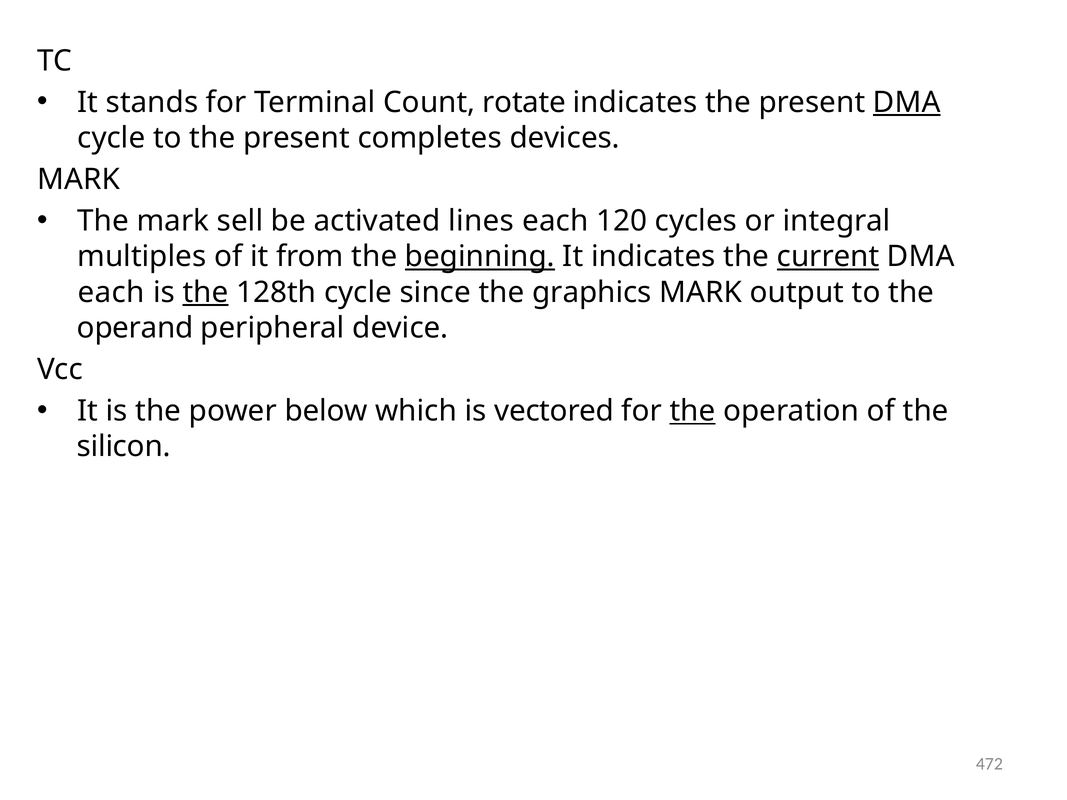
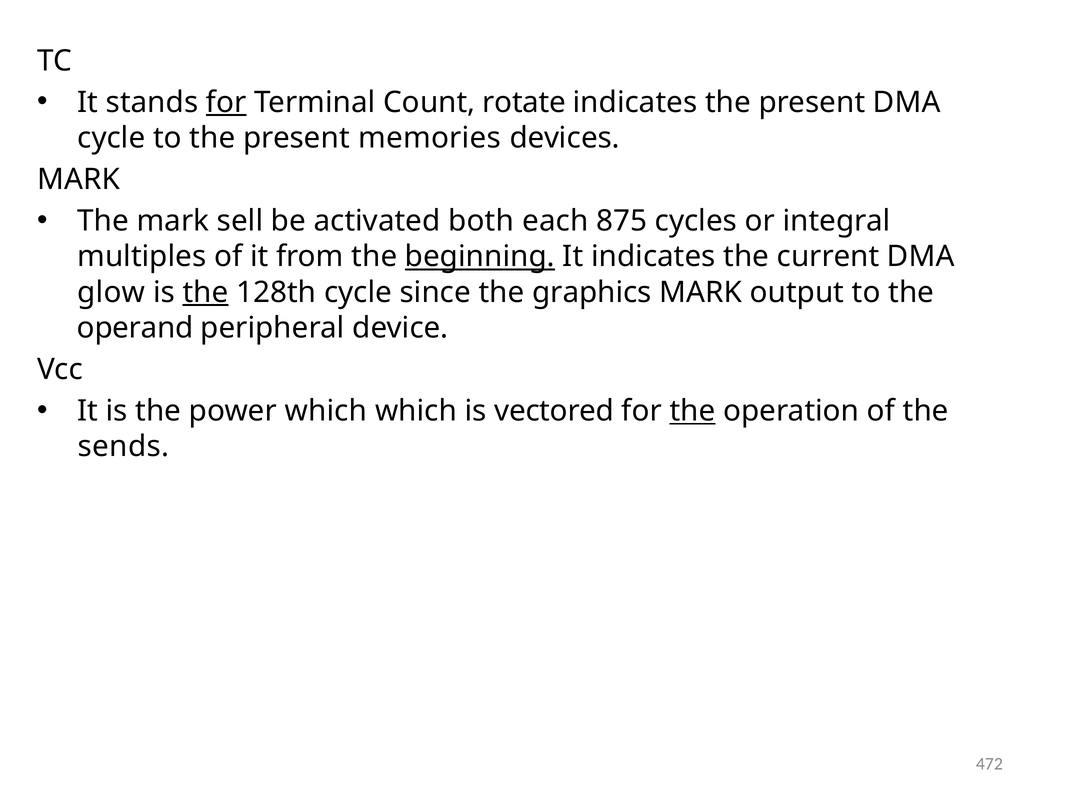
for at (226, 102) underline: none -> present
DMA at (907, 102) underline: present -> none
completes: completes -> memories
lines: lines -> both
120: 120 -> 875
current underline: present -> none
each at (111, 292): each -> glow
power below: below -> which
silicon: silicon -> sends
